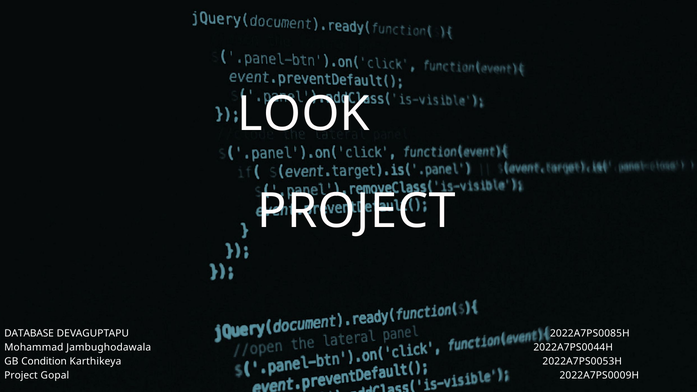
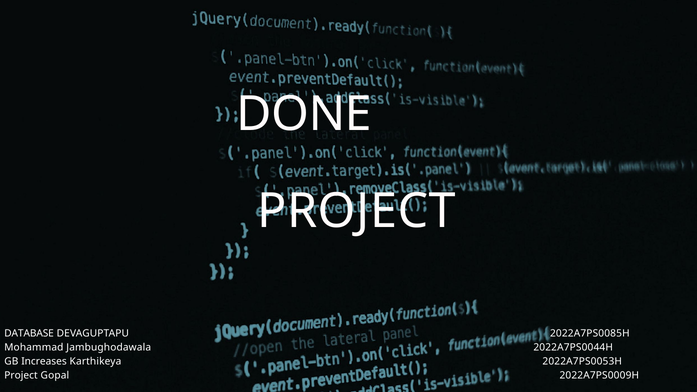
LOOK: LOOK -> DONE
Condition: Condition -> Increases
